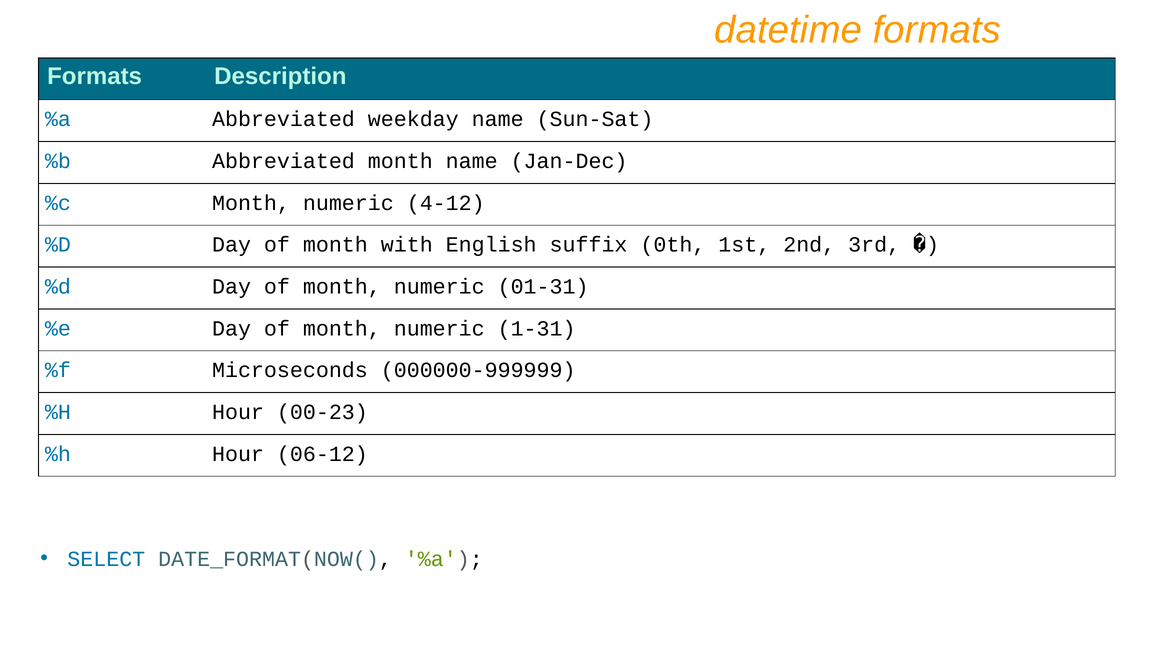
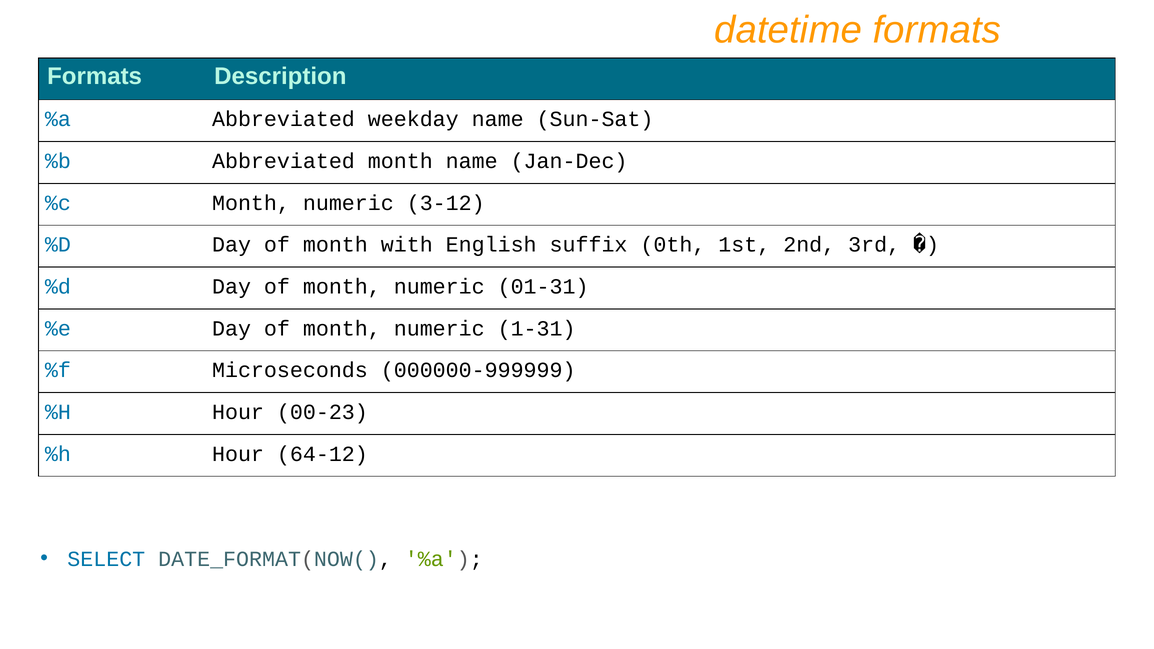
4-12: 4-12 -> 3-12
06-12: 06-12 -> 64-12
